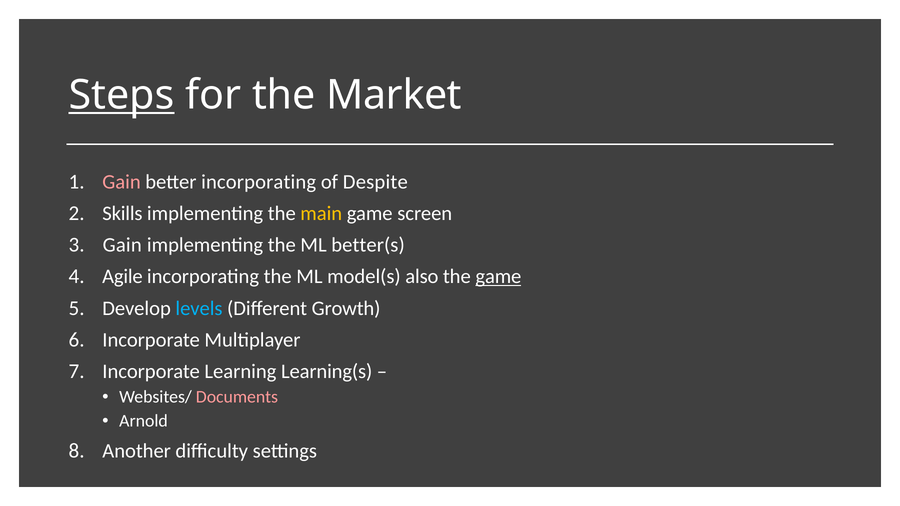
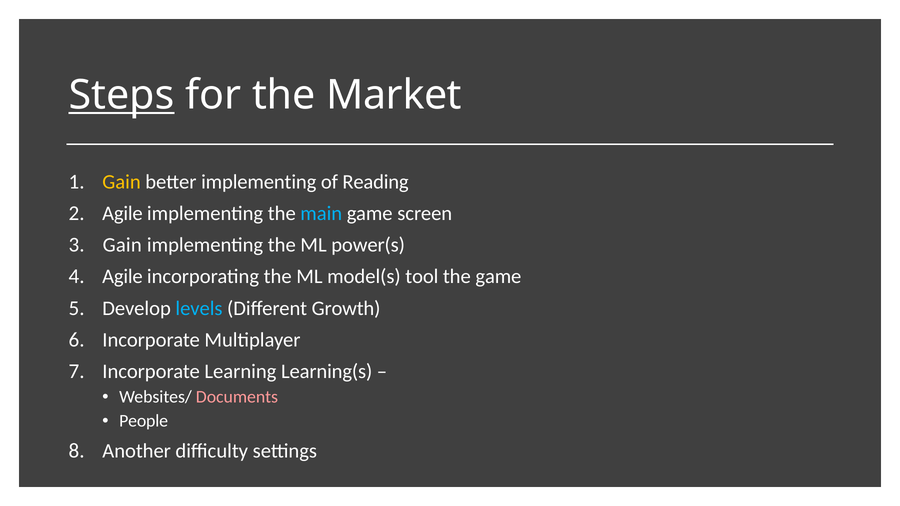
Gain at (122, 182) colour: pink -> yellow
better incorporating: incorporating -> implementing
Despite: Despite -> Reading
Skills at (122, 214): Skills -> Agile
main colour: yellow -> light blue
better(s: better(s -> power(s
also: also -> tool
game at (498, 277) underline: present -> none
Arnold: Arnold -> People
